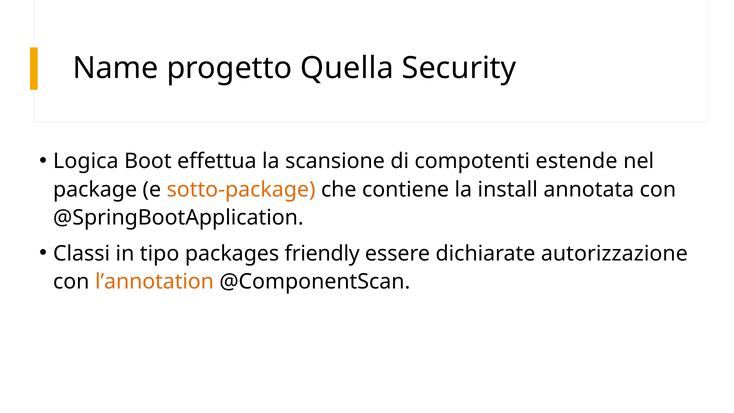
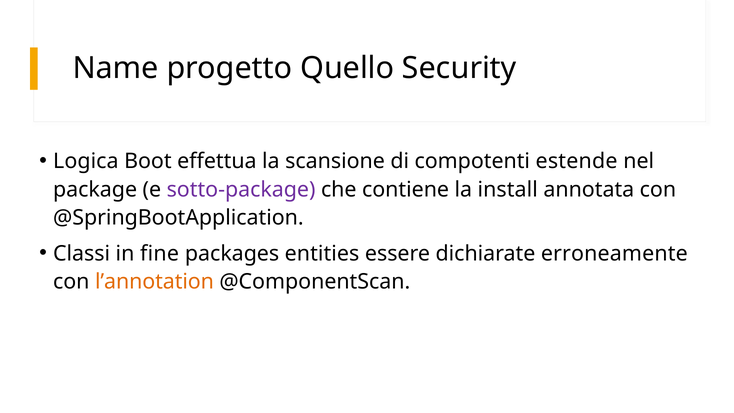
Quella: Quella -> Quello
sotto-package colour: orange -> purple
tipo: tipo -> fine
friendly: friendly -> entities
autorizzazione: autorizzazione -> erroneamente
